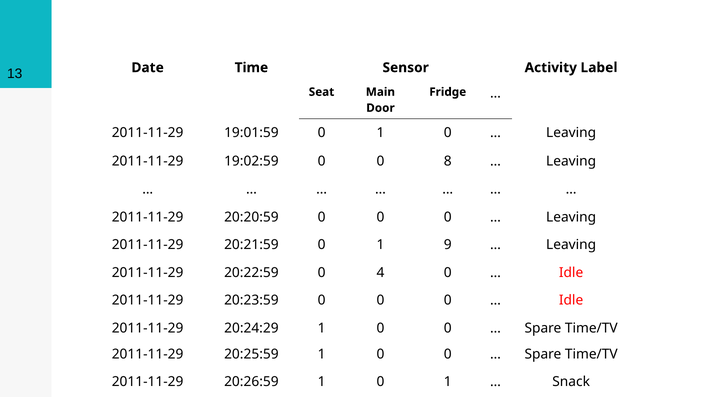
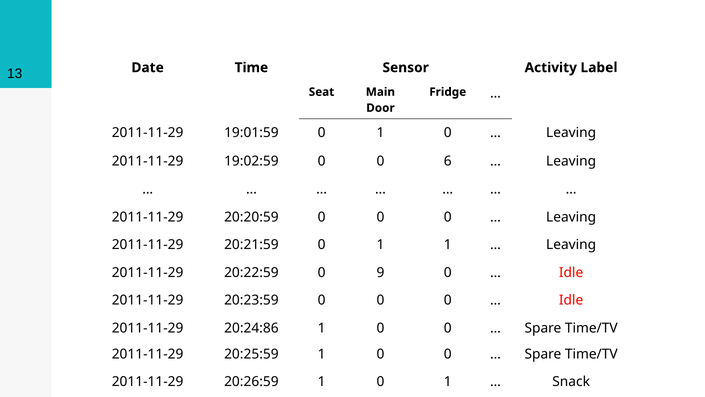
8: 8 -> 6
1 9: 9 -> 1
4: 4 -> 9
20:24:29: 20:24:29 -> 20:24:86
